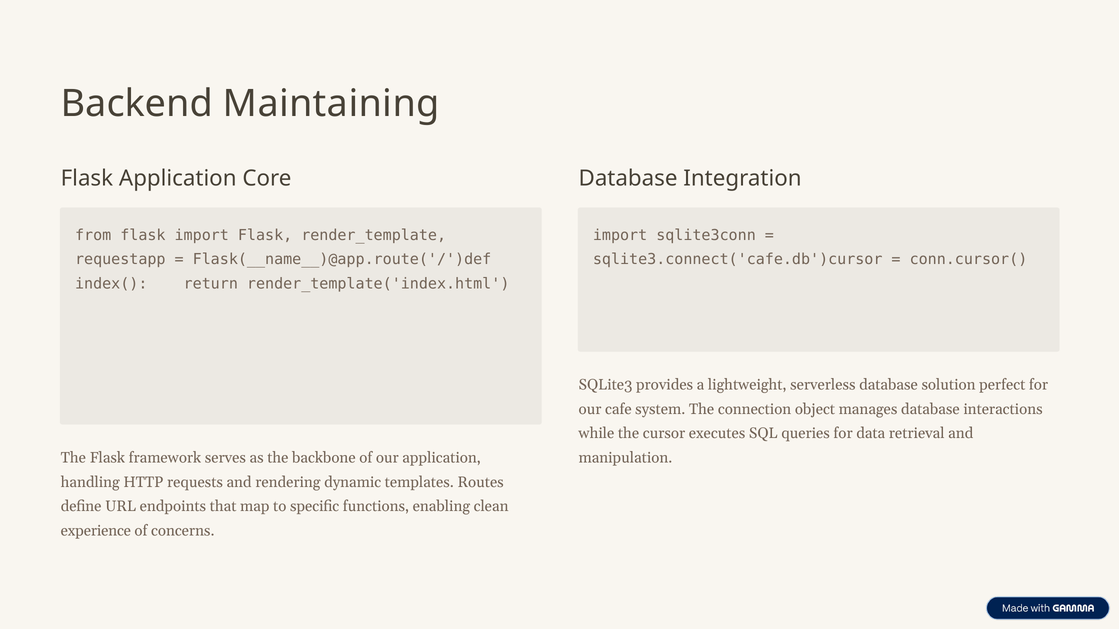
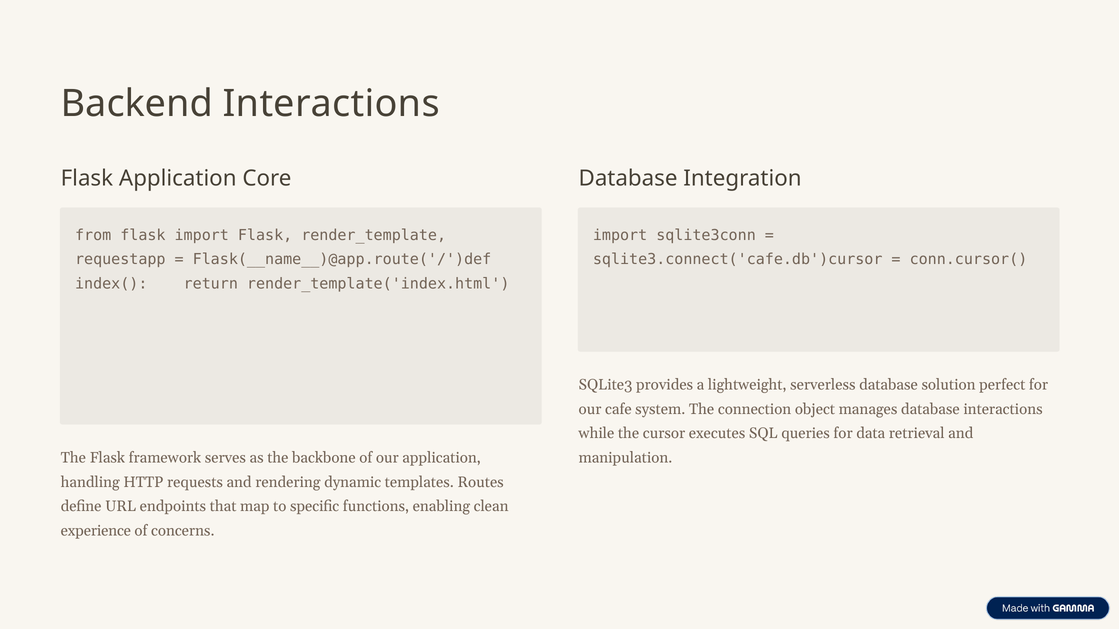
Backend Maintaining: Maintaining -> Interactions
